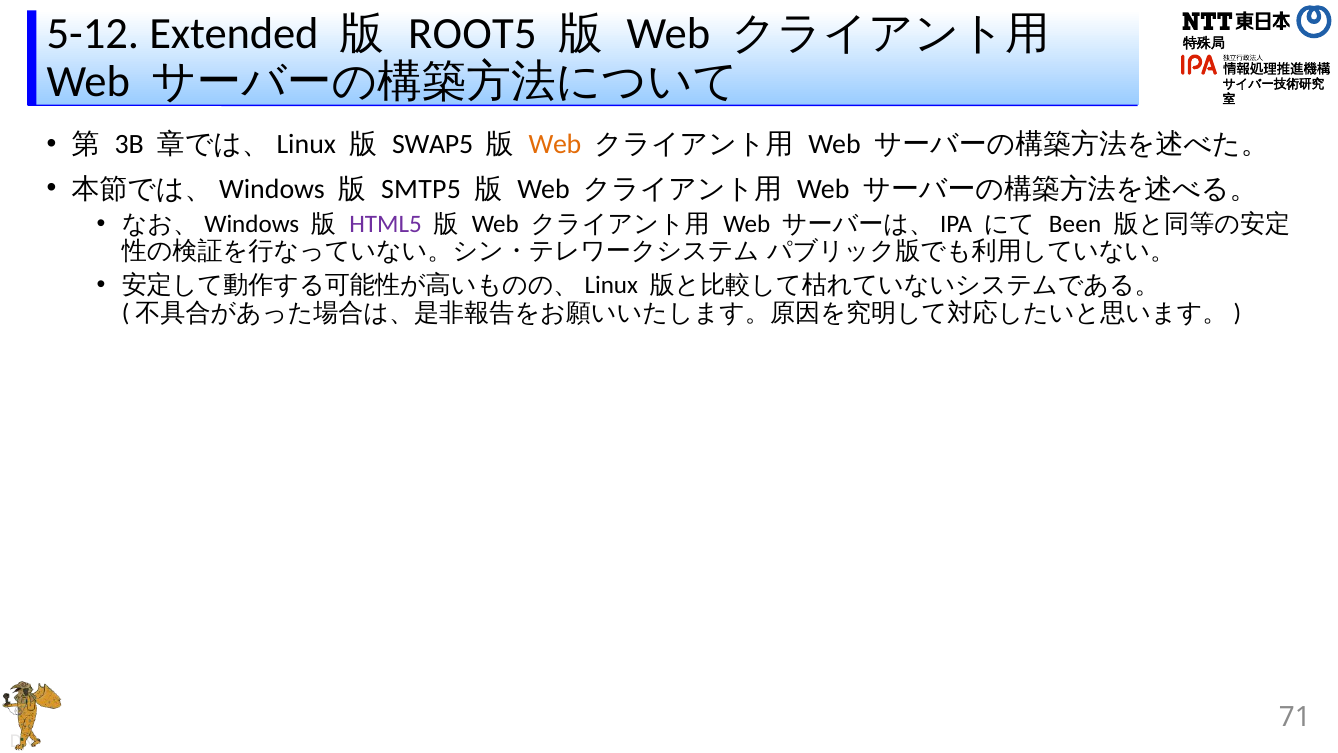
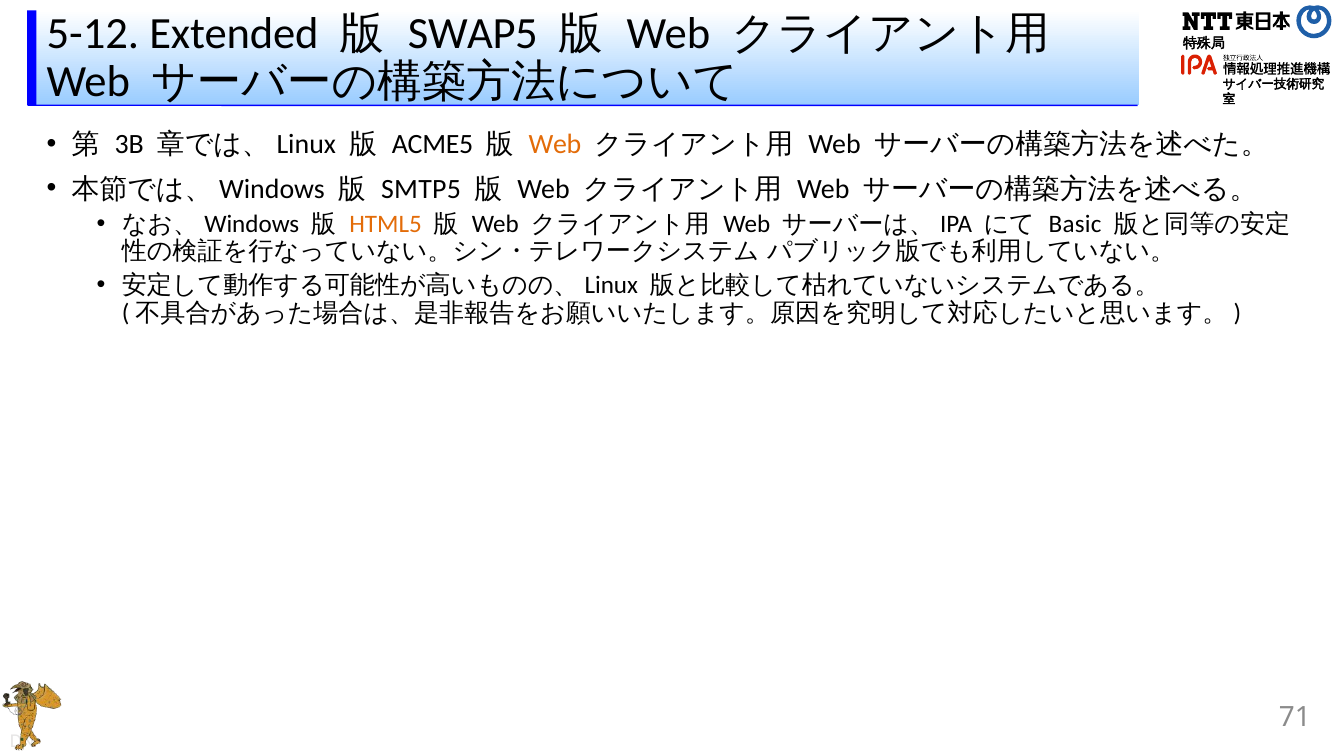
ROOT5: ROOT5 -> SWAP5
SWAP5: SWAP5 -> ACME5
HTML5 colour: purple -> orange
Been: Been -> Basic
